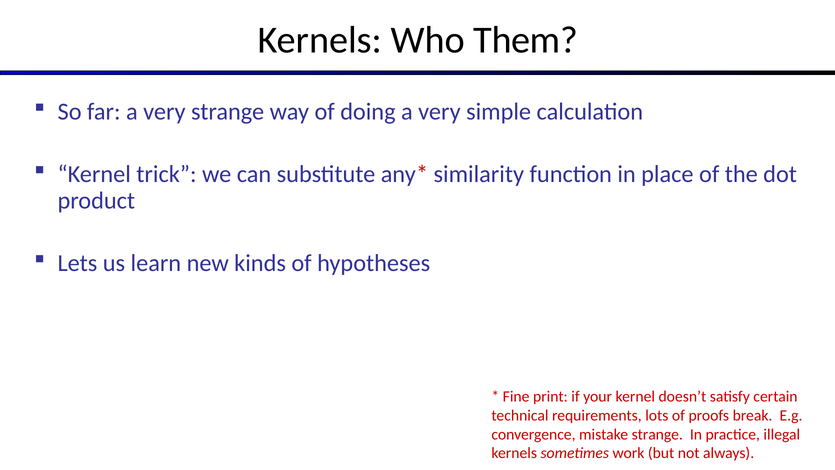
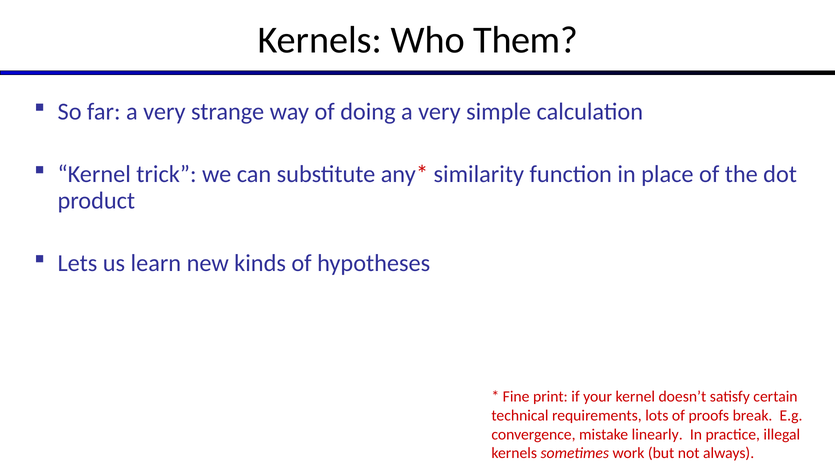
mistake strange: strange -> linearly
